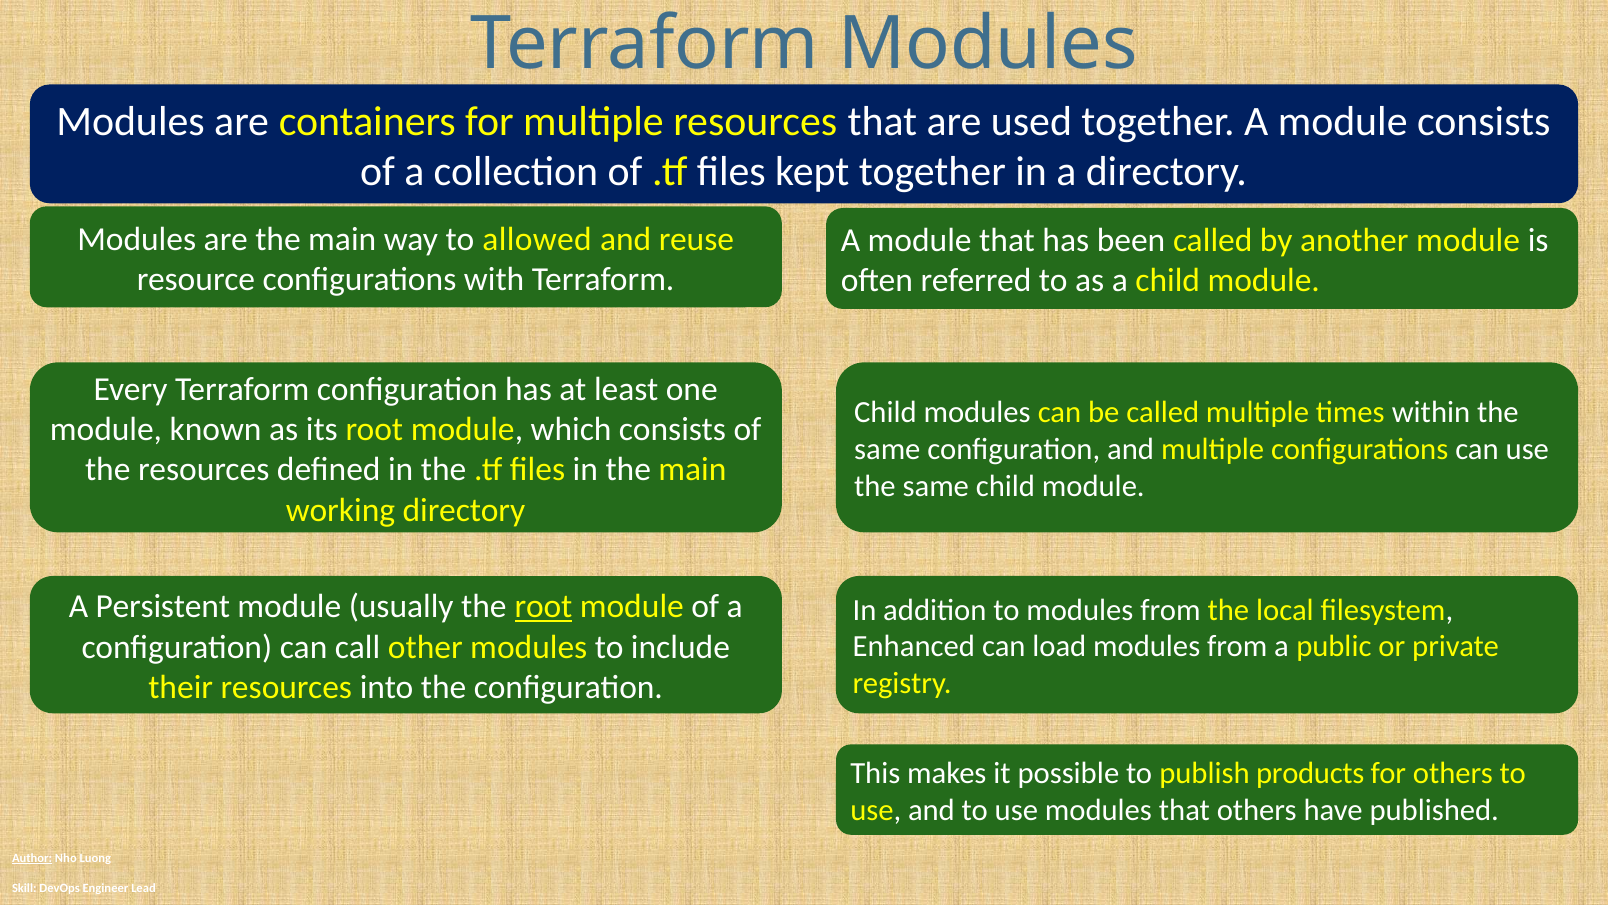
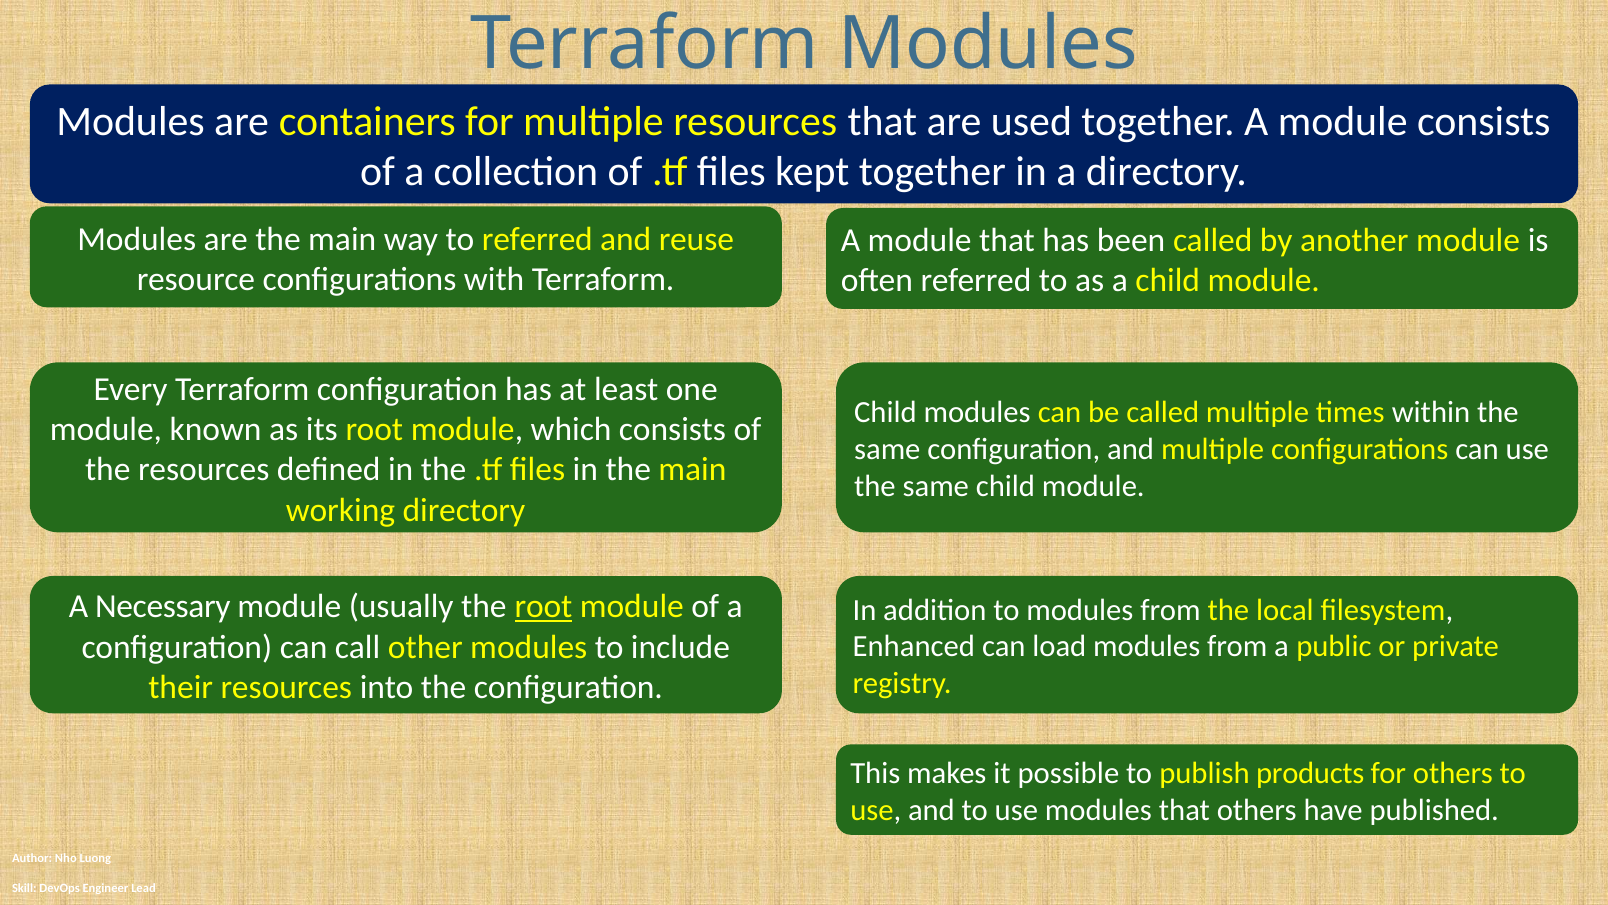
to allowed: allowed -> referred
Persistent: Persistent -> Necessary
Author underline: present -> none
